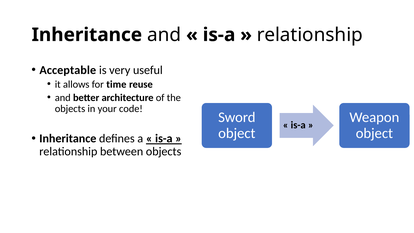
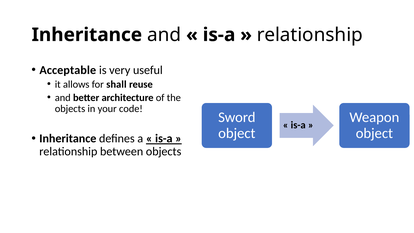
time: time -> shall
